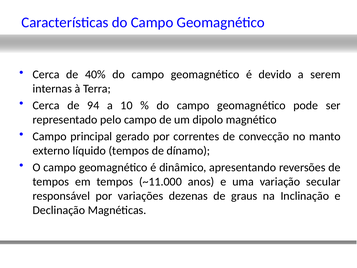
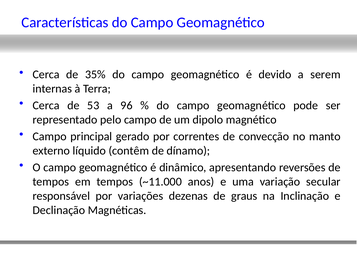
40%: 40% -> 35%
94: 94 -> 53
10: 10 -> 96
líquido tempos: tempos -> contêm
